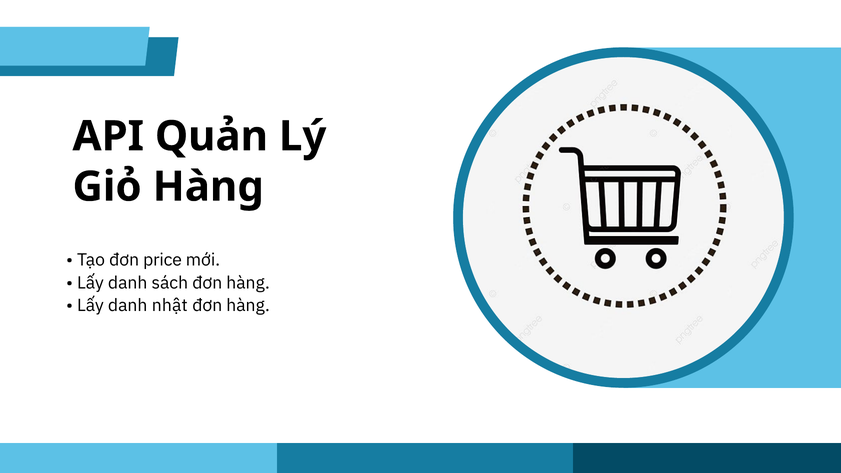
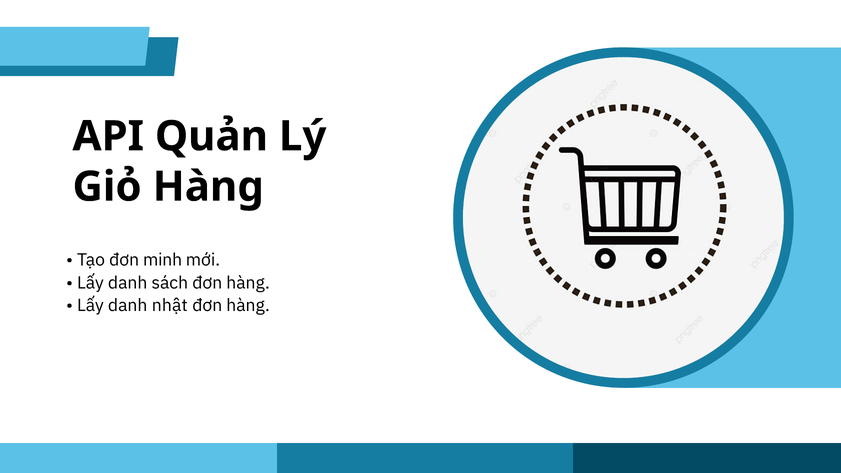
price: price -> minh
